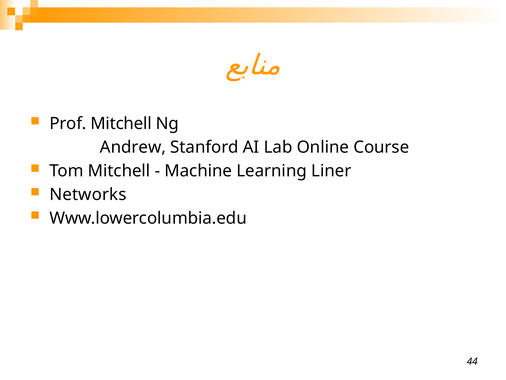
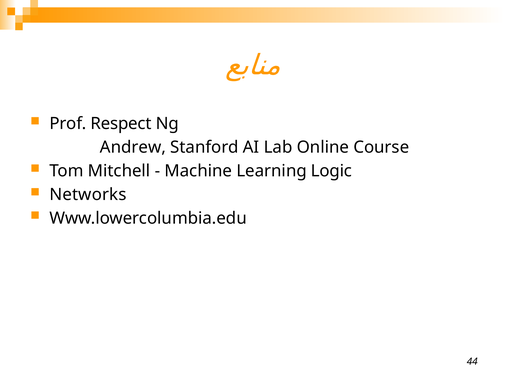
Prof Mitchell: Mitchell -> Respect
Liner: Liner -> Logic
